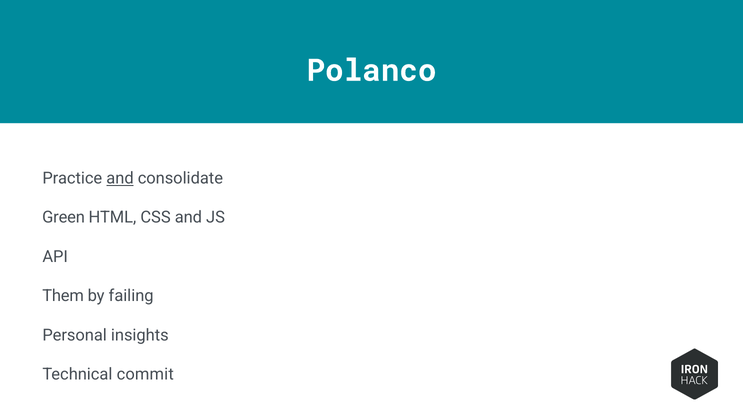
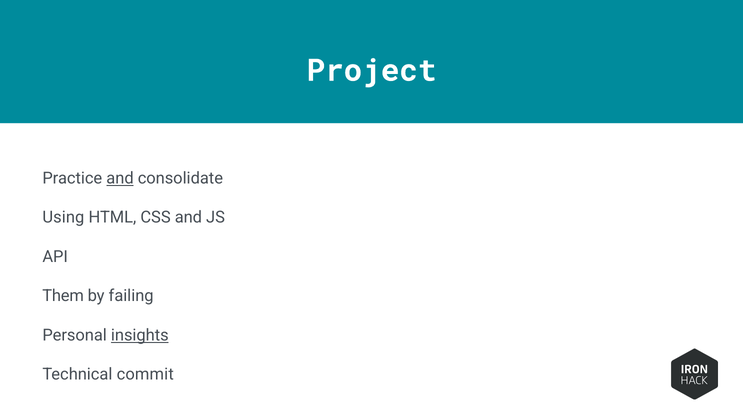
Polanco: Polanco -> Project
Green: Green -> Using
insights underline: none -> present
